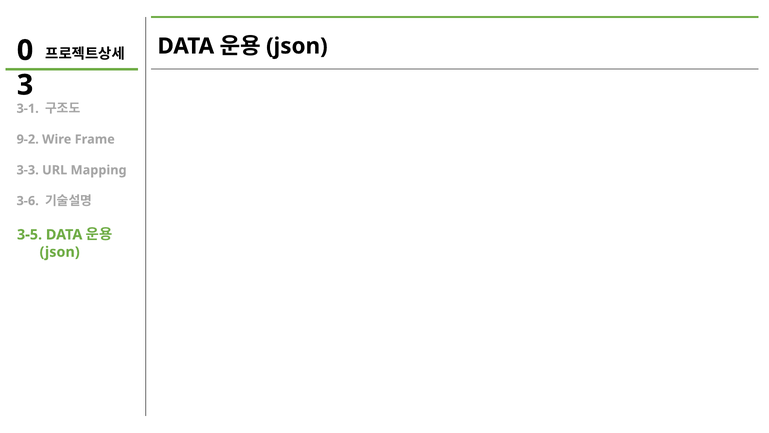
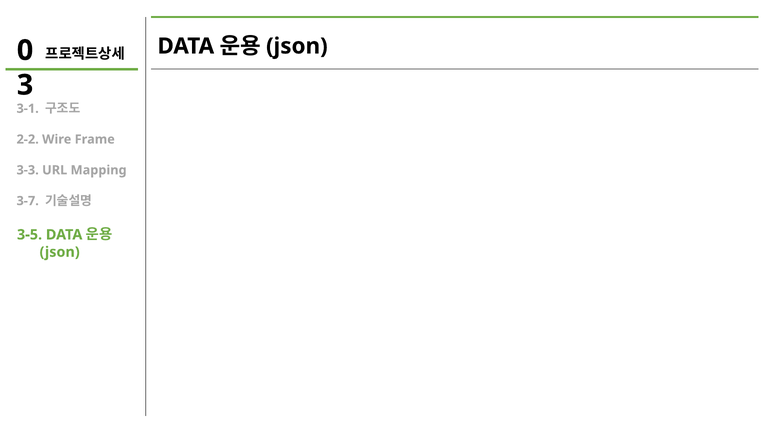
9-2: 9-2 -> 2-2
3-6: 3-6 -> 3-7
